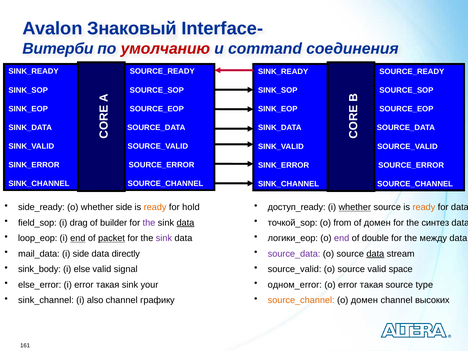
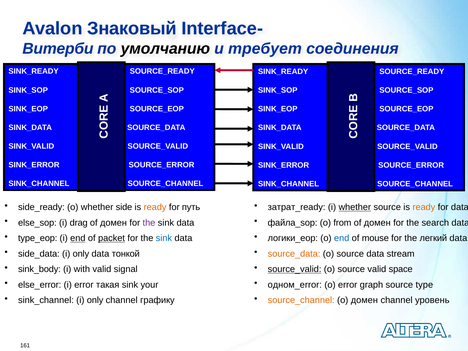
умолчанию colour: red -> black
command: command -> требует
hold: hold -> путь
доступ_ready: доступ_ready -> затрат_ready
field_sop: field_sop -> else_sop
builder at (114, 223): builder -> домен
data at (185, 223) underline: present -> none
точкой_sop: точкой_sop -> файла_sop
синтез: синтез -> search
loop_eop: loop_eop -> type_eop
sink at (164, 238) colour: purple -> blue
end at (342, 238) colour: purple -> blue
double: double -> mouse
между: между -> легкий
mail_data: mail_data -> side_data
side at (81, 254): side -> only
directly: directly -> тонкой
source_data at (294, 254) colour: purple -> orange
data at (375, 254) underline: present -> none
else: else -> with
source_valid at (295, 269) underline: none -> present
o error такая: такая -> graph
sink_channel i also: also -> only
высоких: высоких -> уровень
